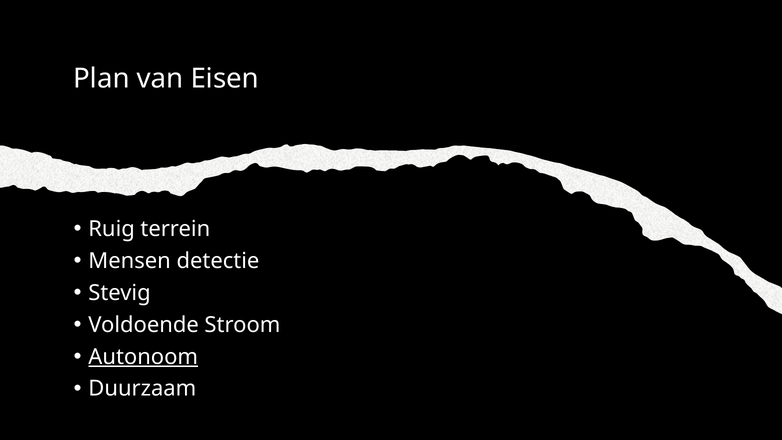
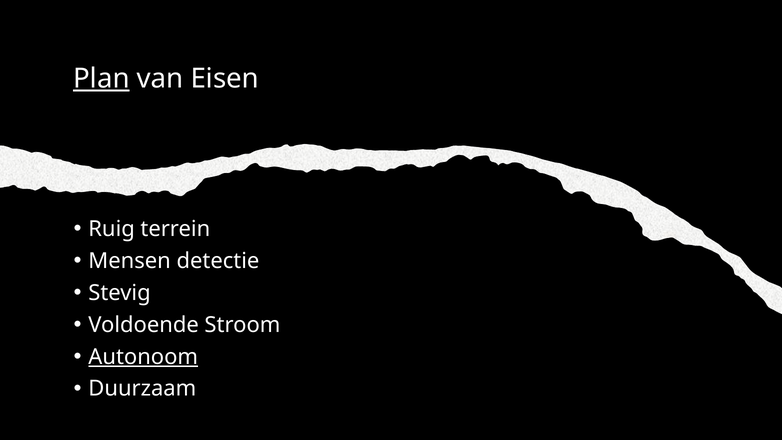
Plan underline: none -> present
